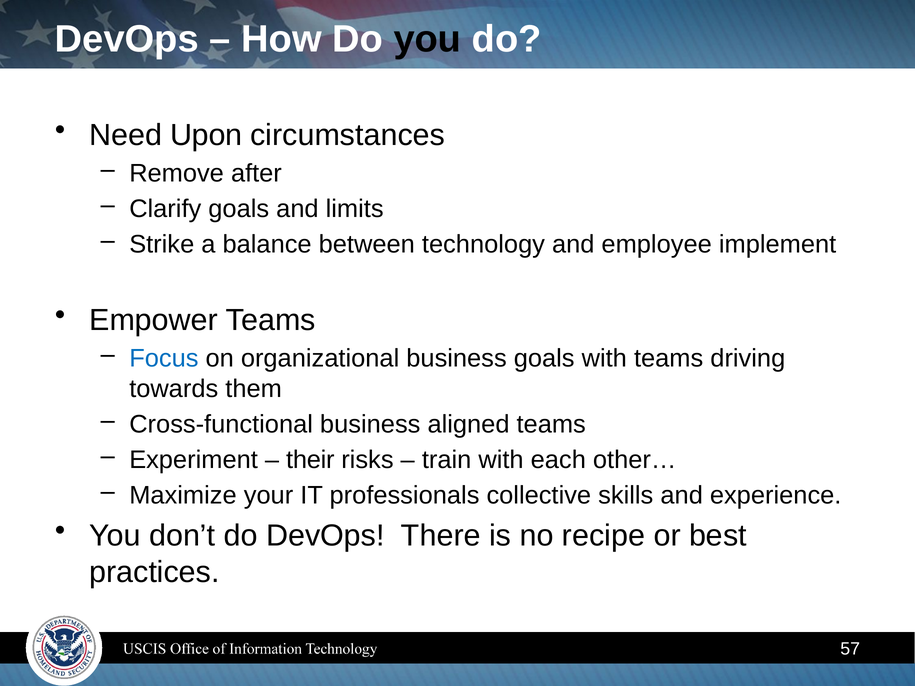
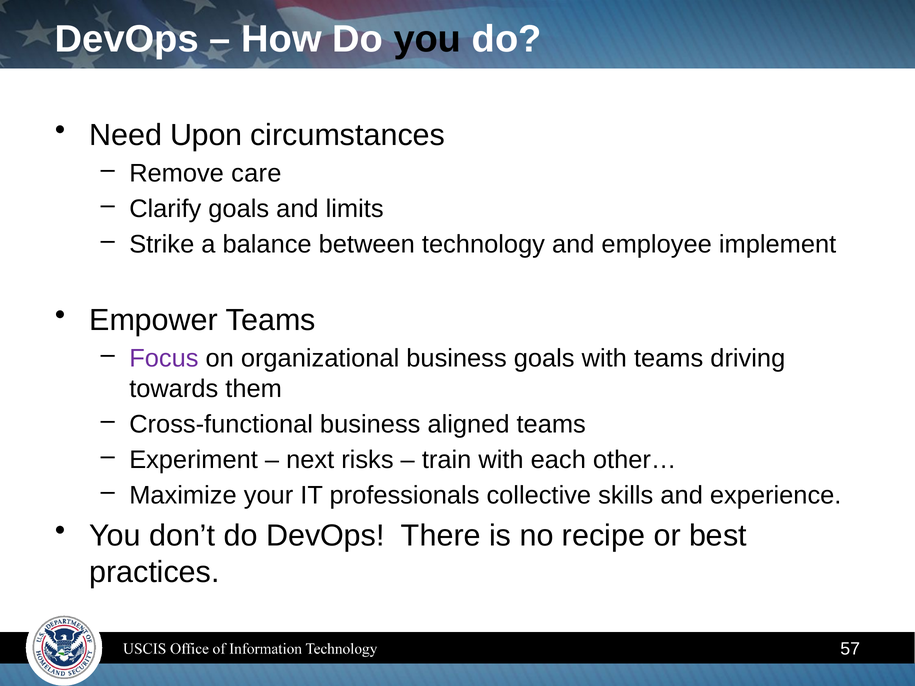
after: after -> care
Focus colour: blue -> purple
their: their -> next
